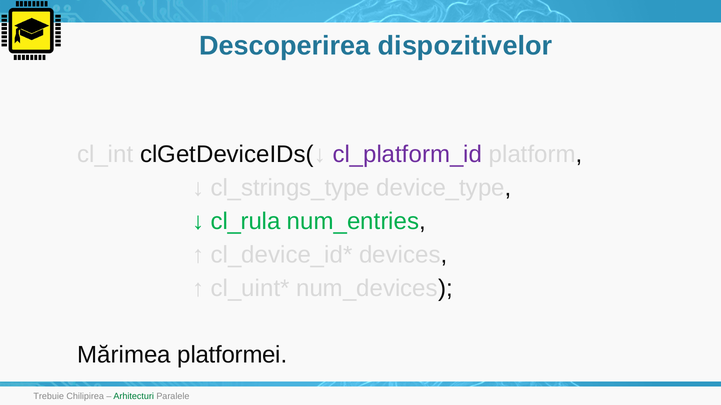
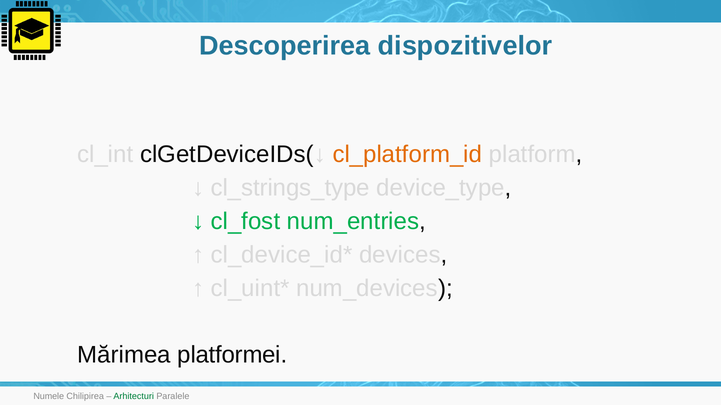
cl_platform_id colour: purple -> orange
cl_rula: cl_rula -> cl_fost
Trebuie: Trebuie -> Numele
